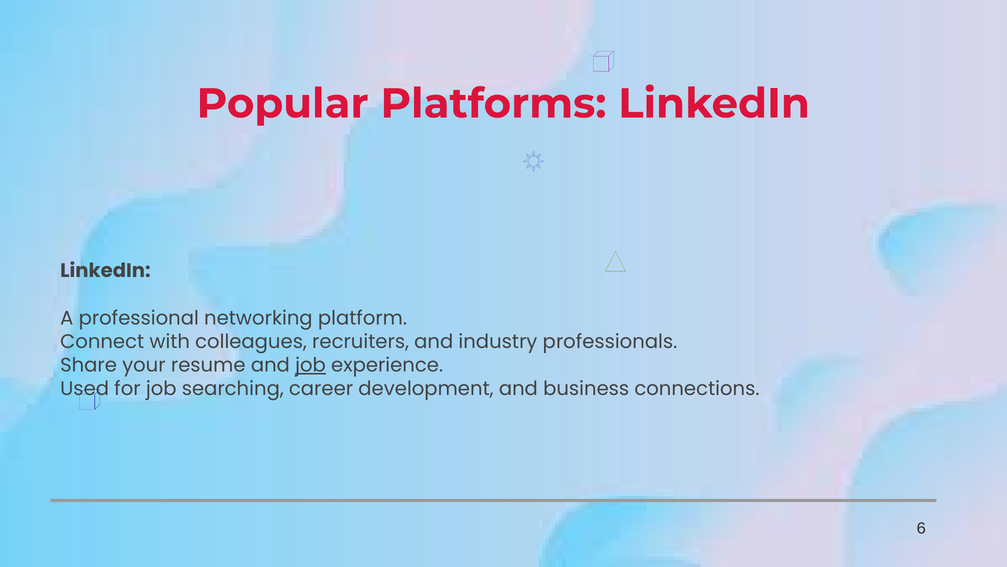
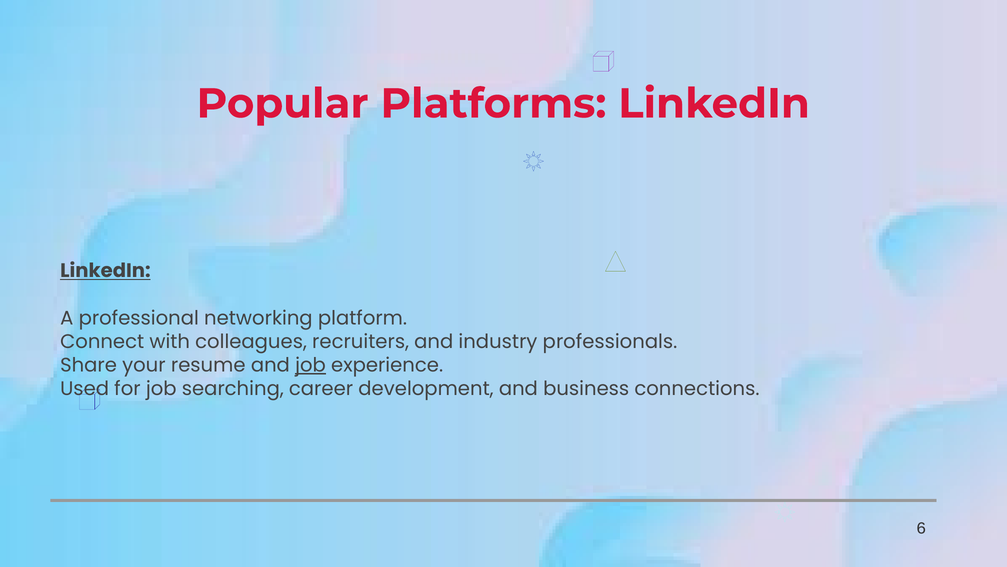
LinkedIn at (105, 271) underline: none -> present
